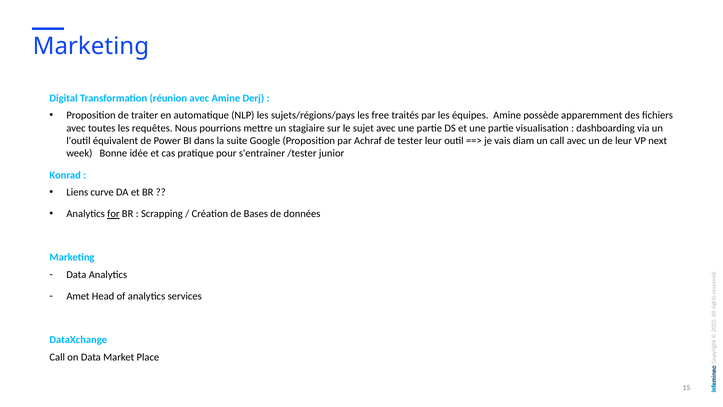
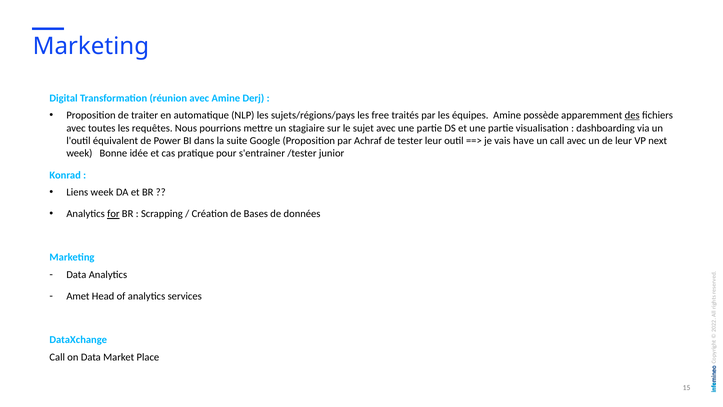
des underline: none -> present
diam: diam -> have
Liens curve: curve -> week
